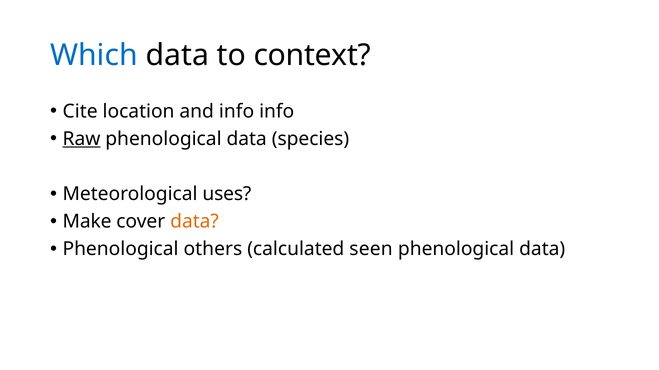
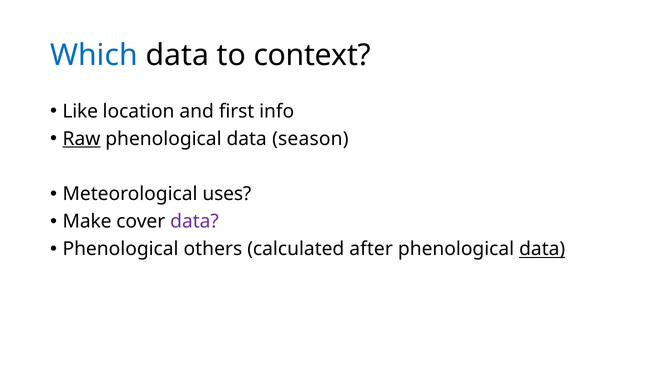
Cite: Cite -> Like
and info: info -> first
species: species -> season
data at (194, 222) colour: orange -> purple
seen: seen -> after
data at (542, 250) underline: none -> present
